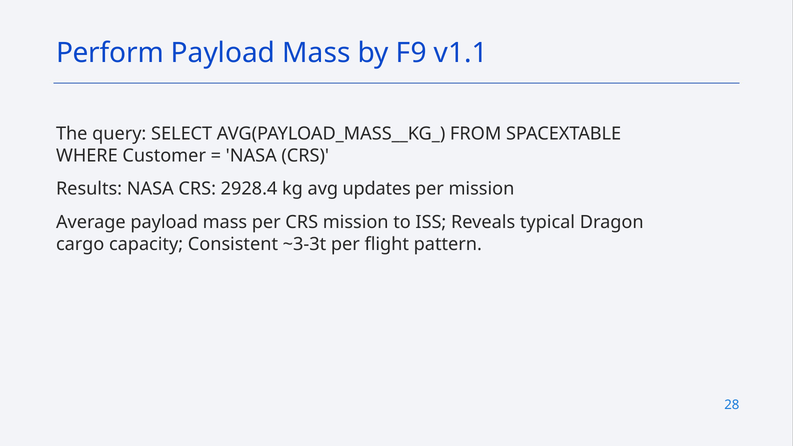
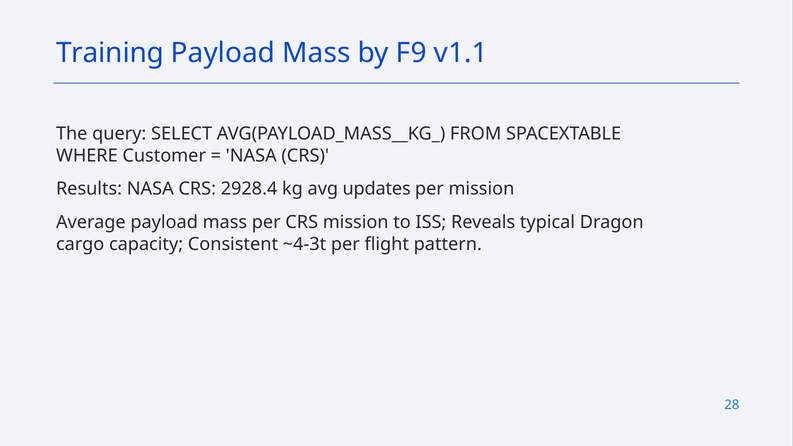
Perform: Perform -> Training
~3-3t: ~3-3t -> ~4-3t
